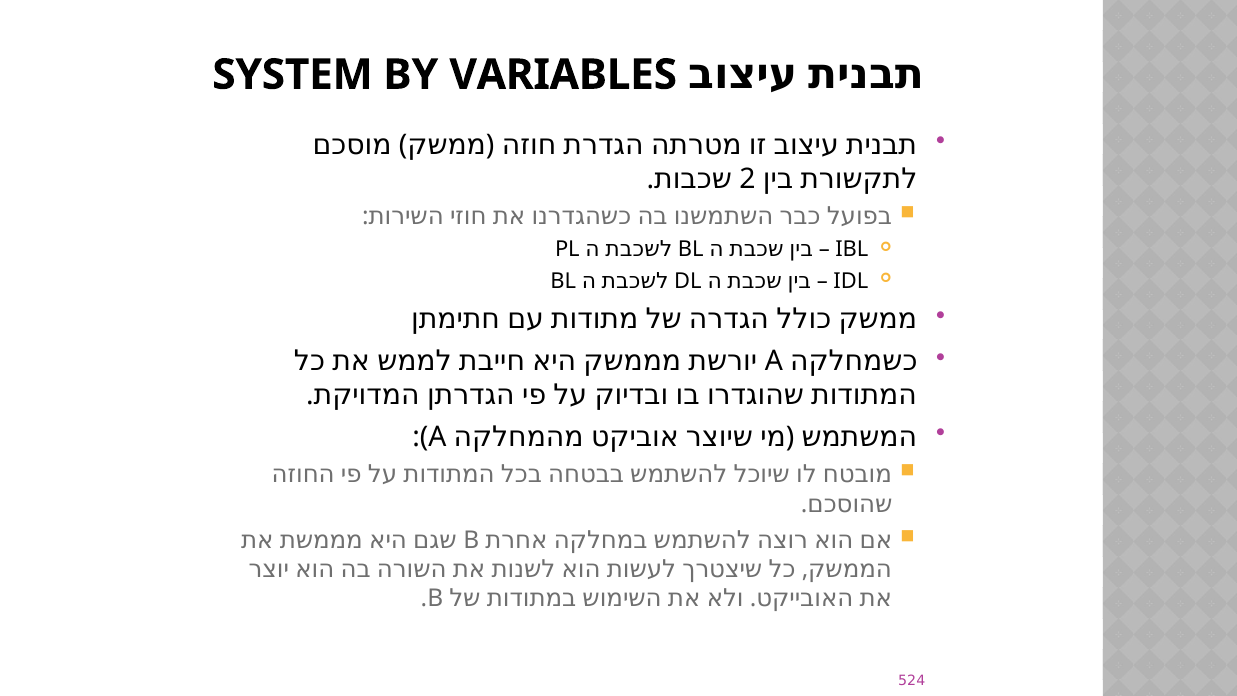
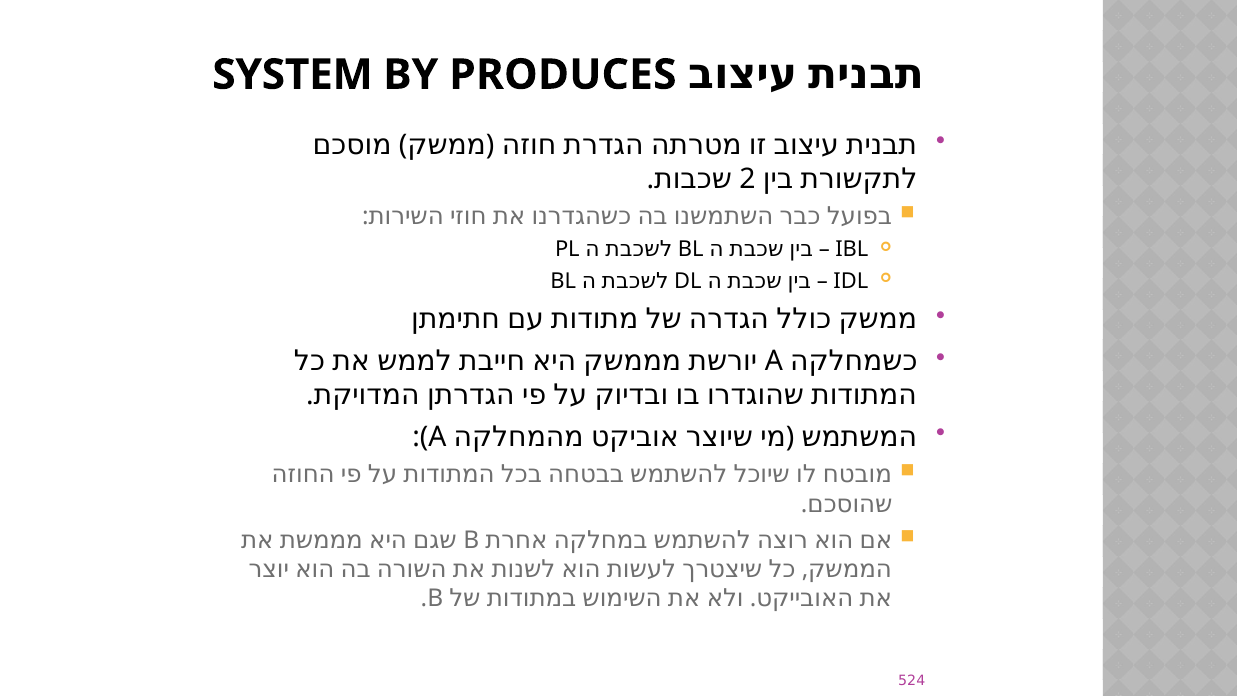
VARIABLES: VARIABLES -> PRODUCES
